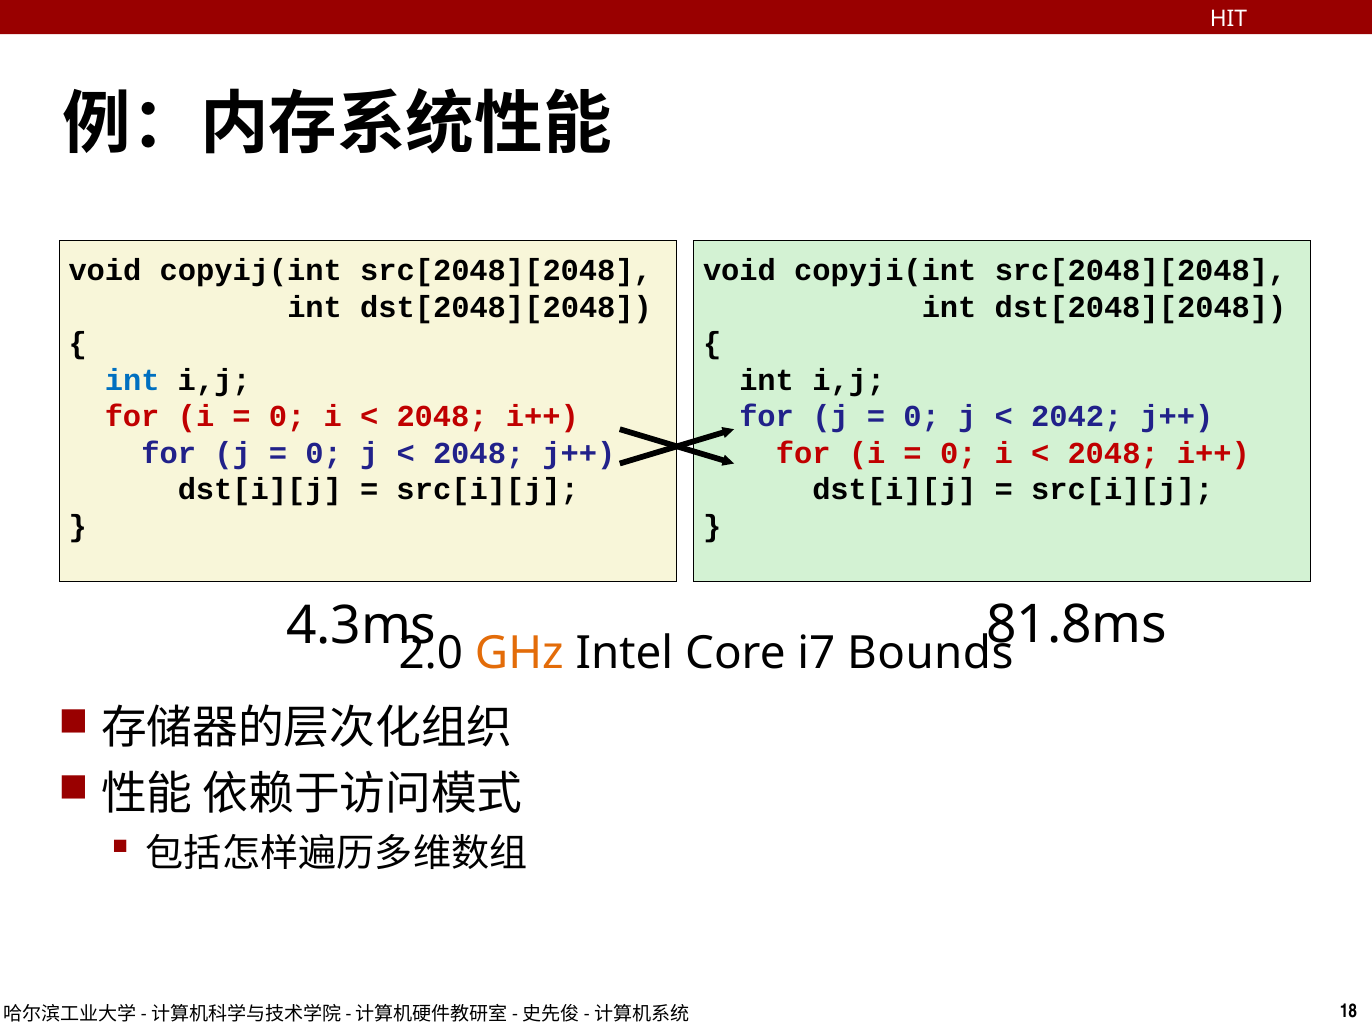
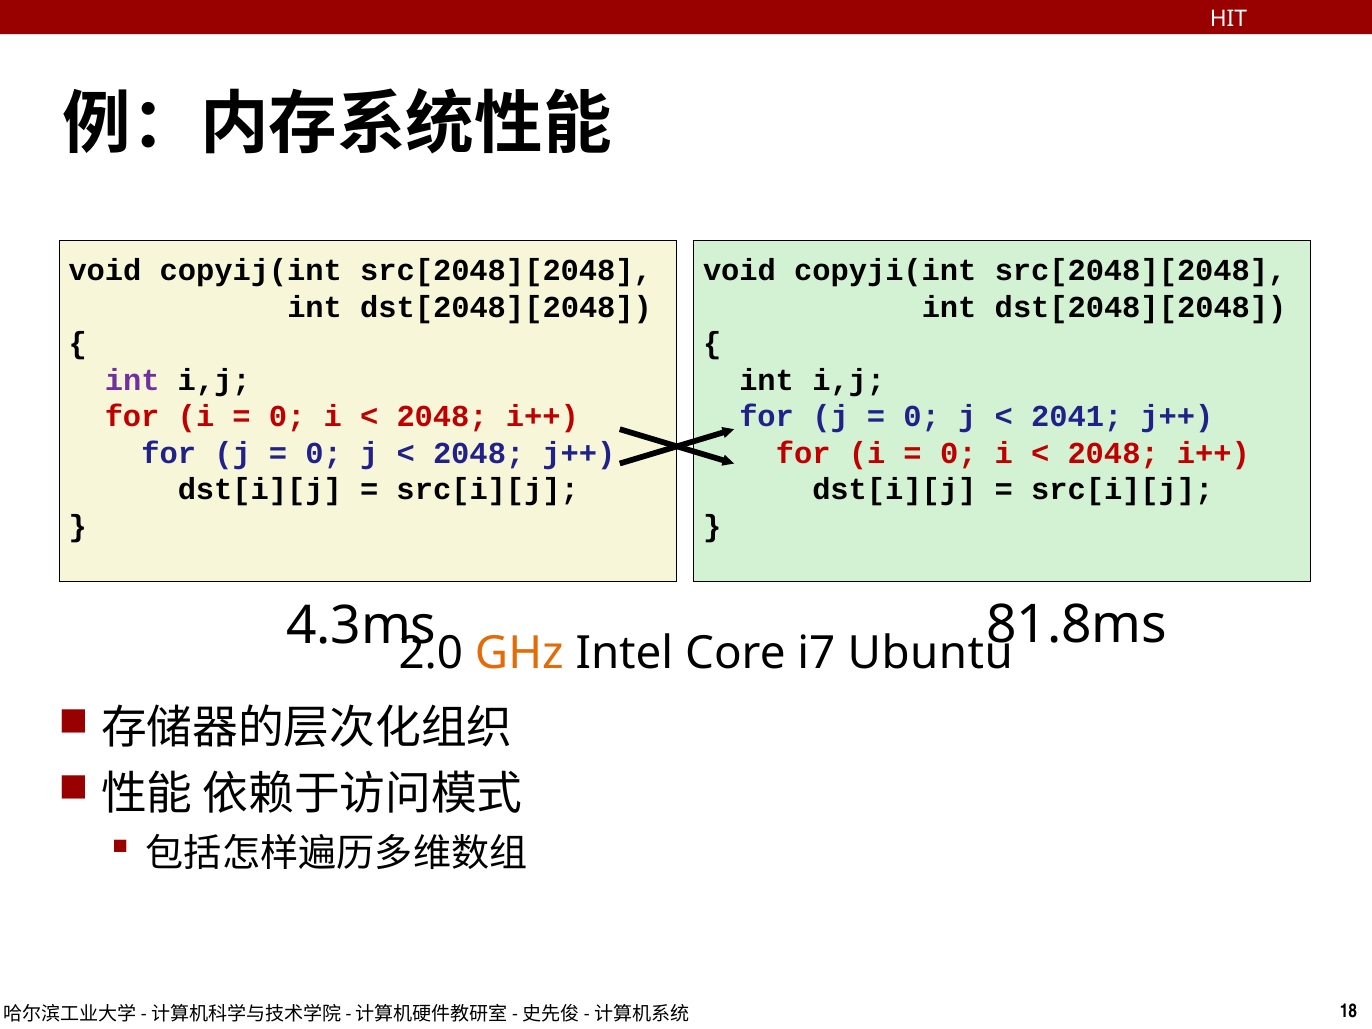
int at (132, 380) colour: blue -> purple
2042: 2042 -> 2041
Bounds: Bounds -> Ubuntu
